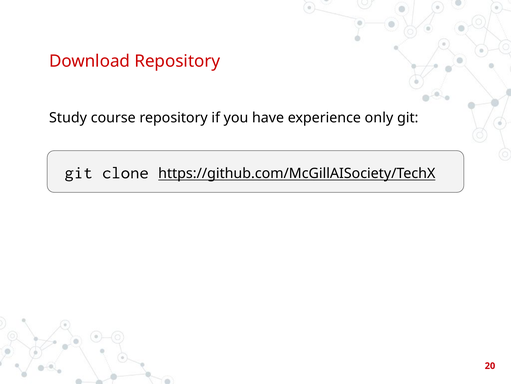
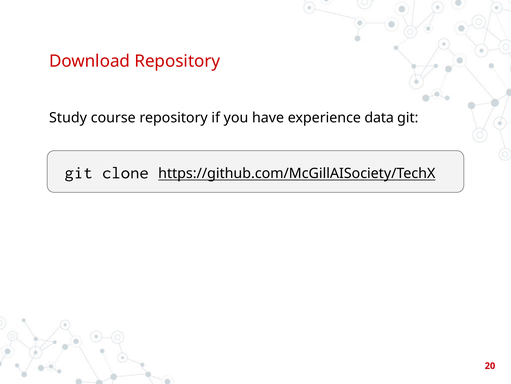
only: only -> data
